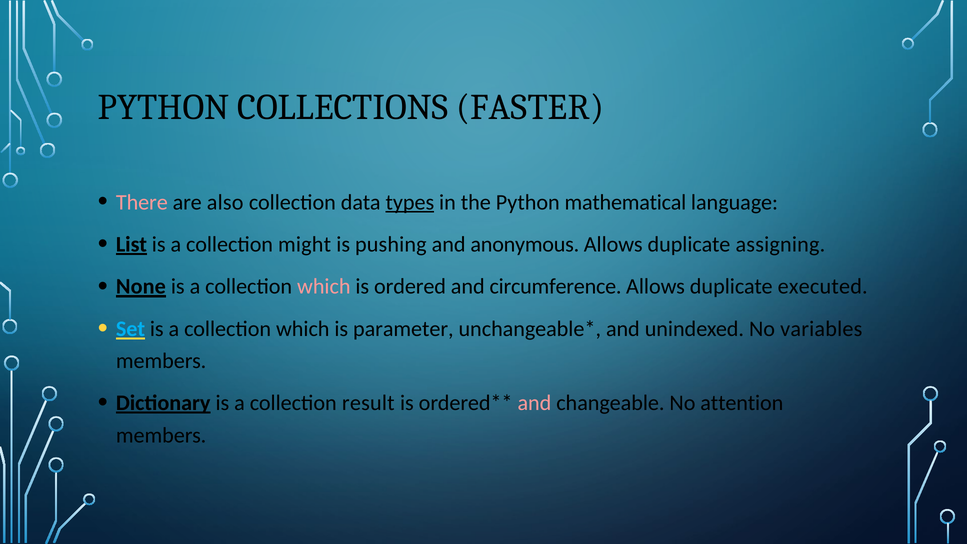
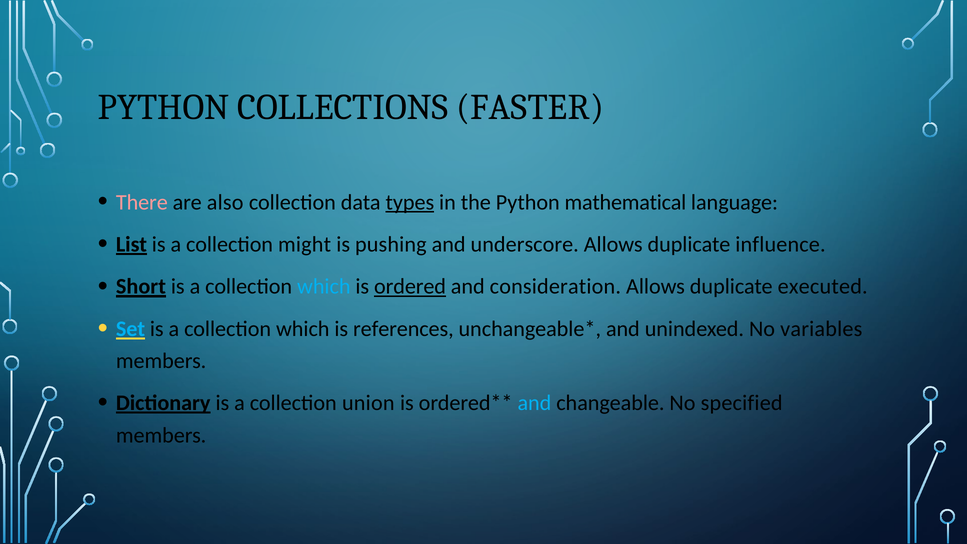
anonymous: anonymous -> underscore
assigning: assigning -> influence
None: None -> Short
which at (324, 287) colour: pink -> light blue
ordered underline: none -> present
circumference: circumference -> consideration
parameter: parameter -> references
result: result -> union
and at (534, 403) colour: pink -> light blue
attention: attention -> specified
